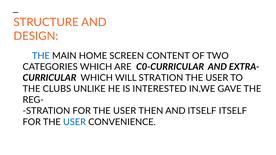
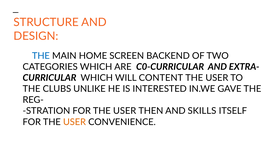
CONTENT: CONTENT -> BACKEND
WILL STRATION: STRATION -> CONTENT
AND ITSELF: ITSELF -> SKILLS
USER at (74, 122) colour: blue -> orange
